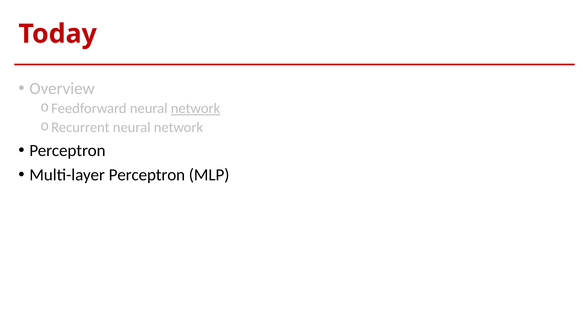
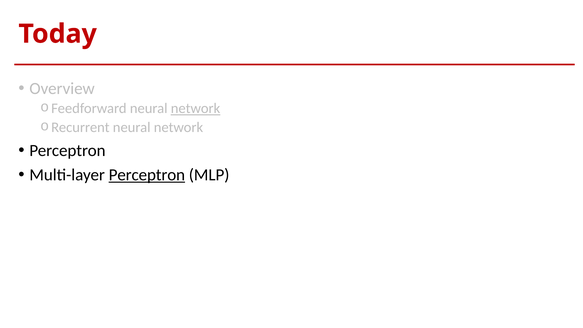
Perceptron at (147, 175) underline: none -> present
